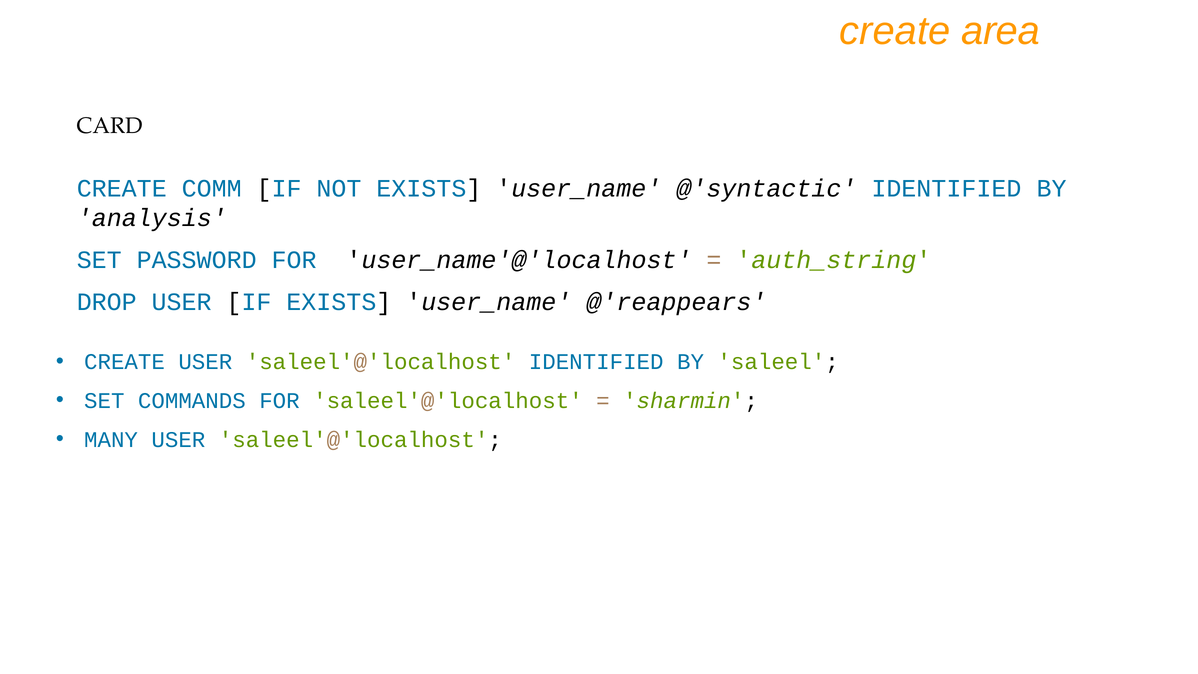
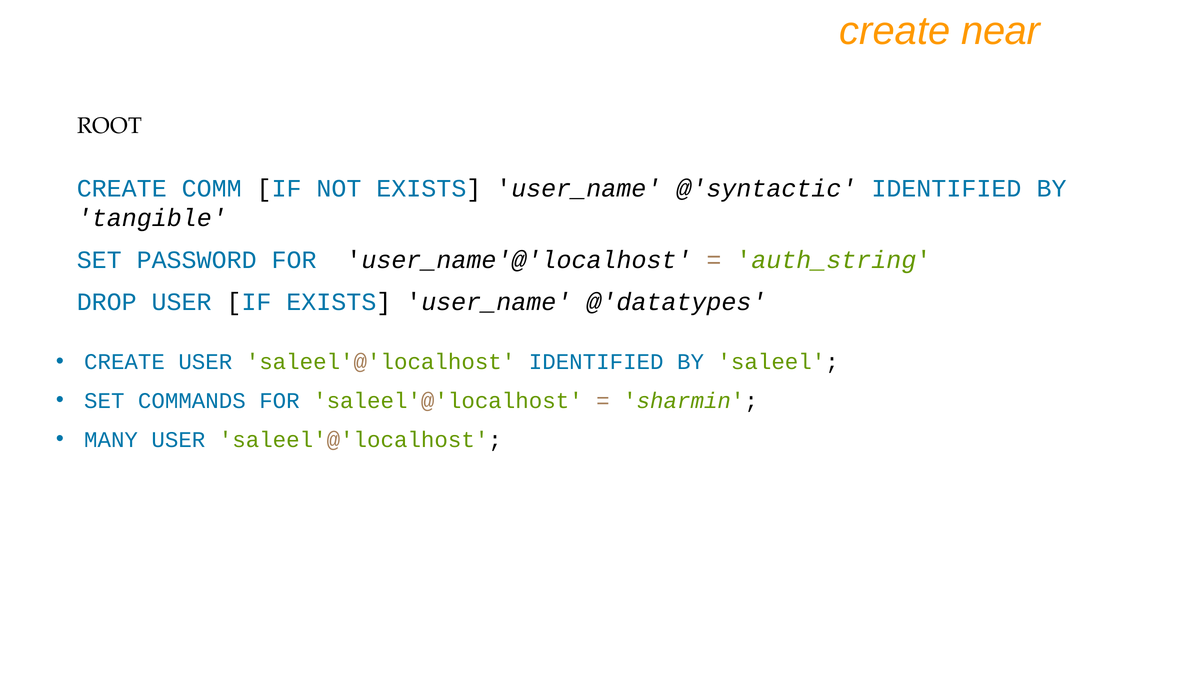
area: area -> near
CARD: CARD -> ROOT
analysis: analysis -> tangible
@'reappears: @'reappears -> @'datatypes
